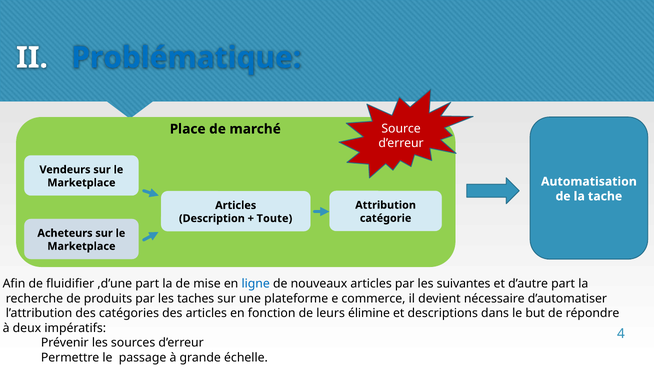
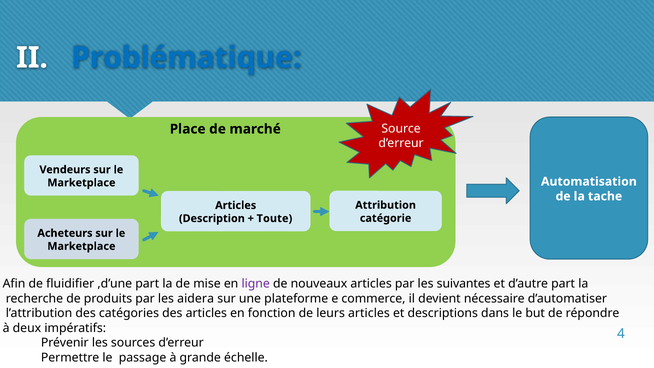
ligne colour: blue -> purple
taches: taches -> aidera
leurs élimine: élimine -> articles
